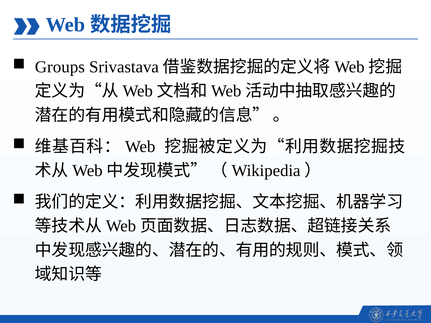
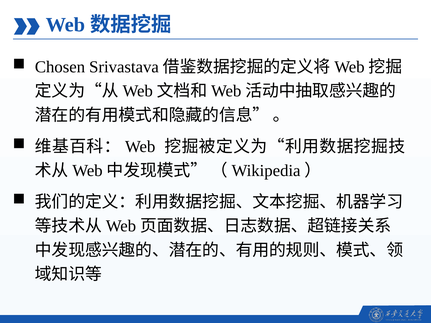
Groups: Groups -> Chosen
